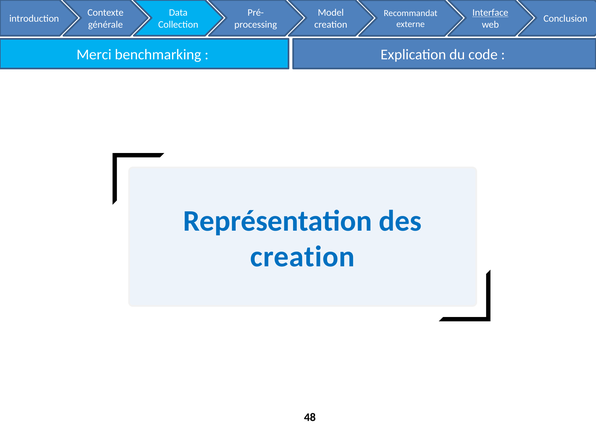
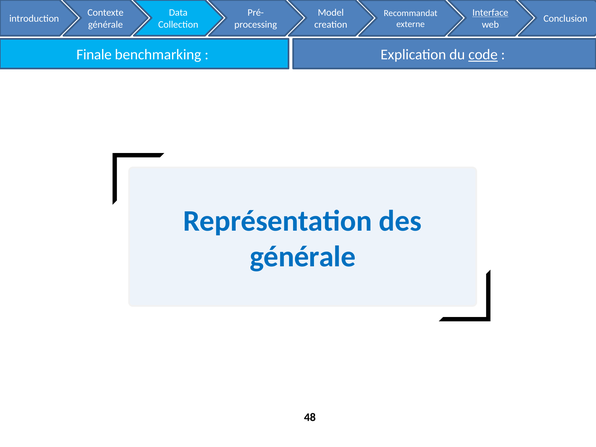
Merci: Merci -> Finale
code underline: none -> present
creation at (302, 257): creation -> générale
